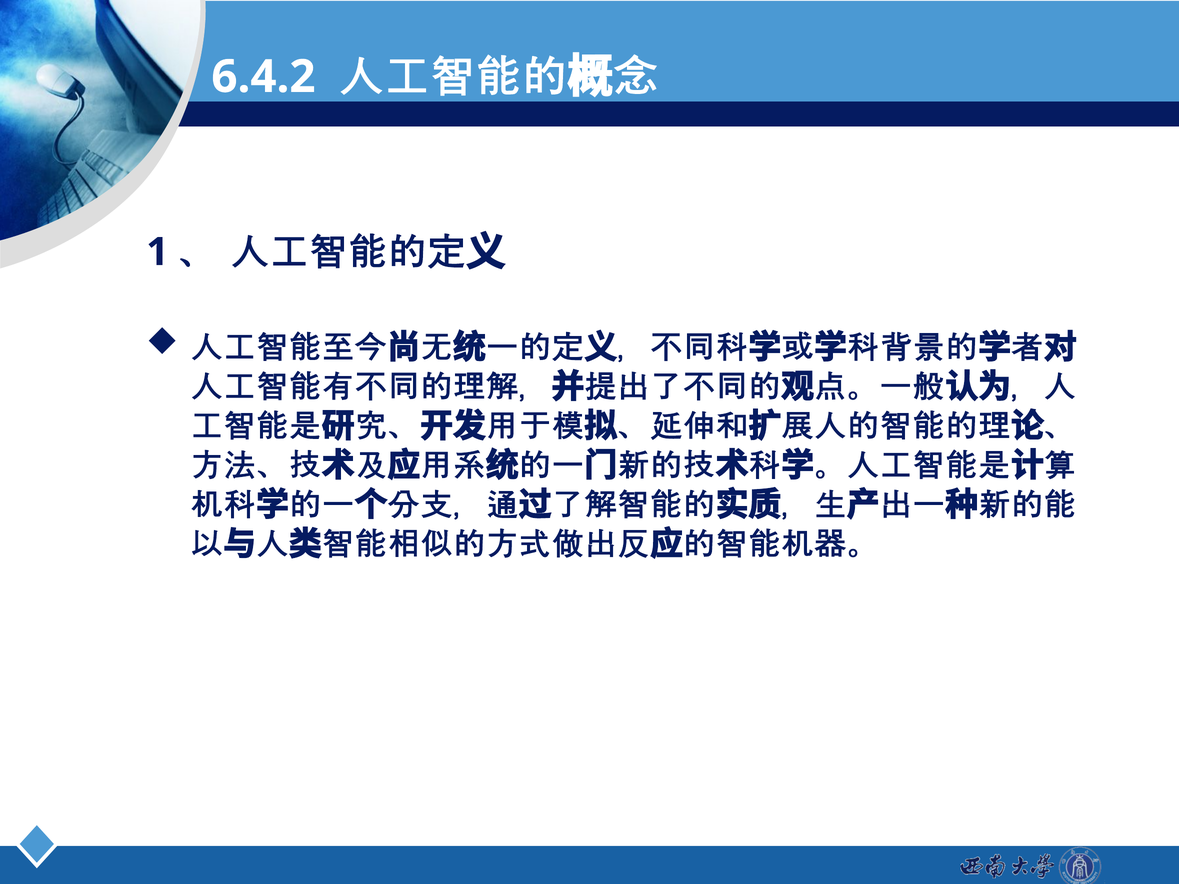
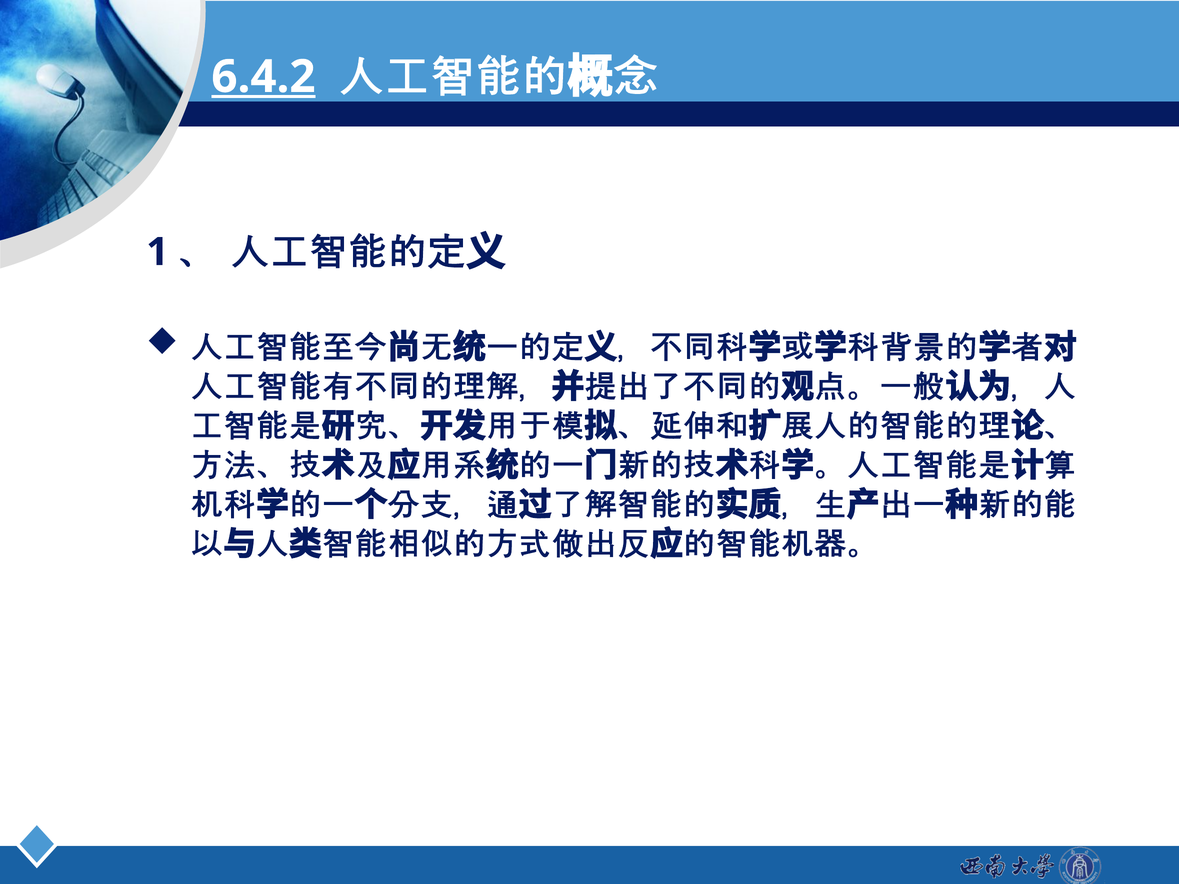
6.4.2 underline: none -> present
